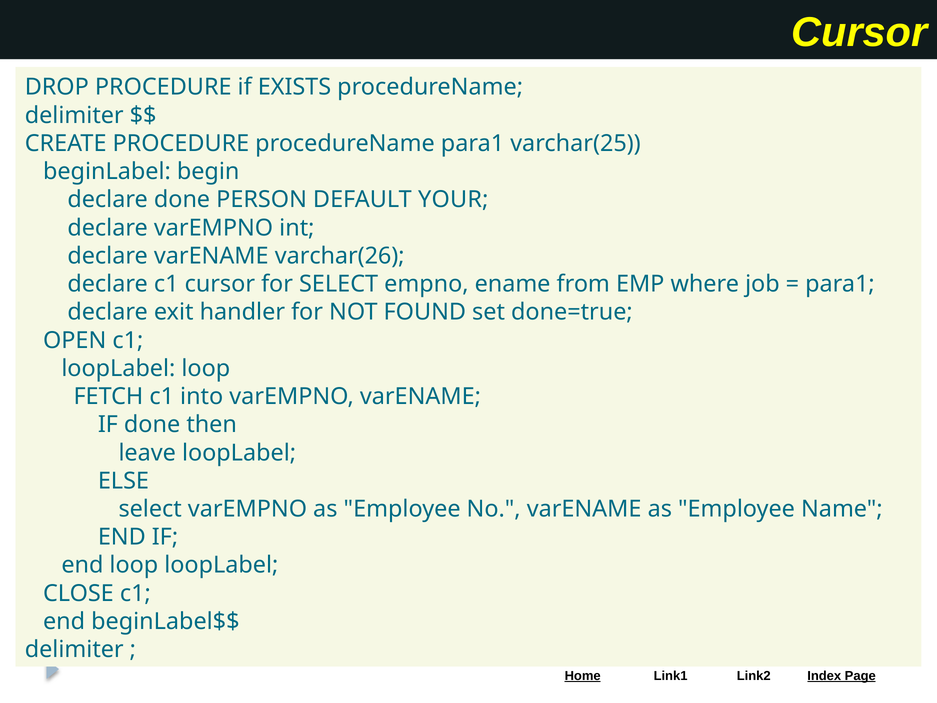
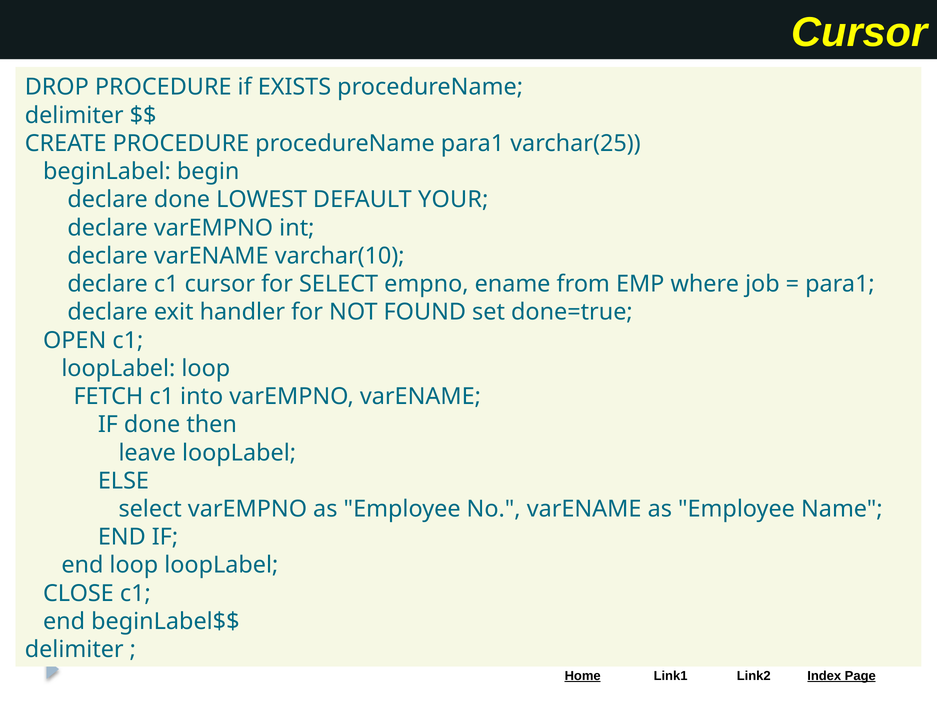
PERSON: PERSON -> LOWEST
varchar(26: varchar(26 -> varchar(10
